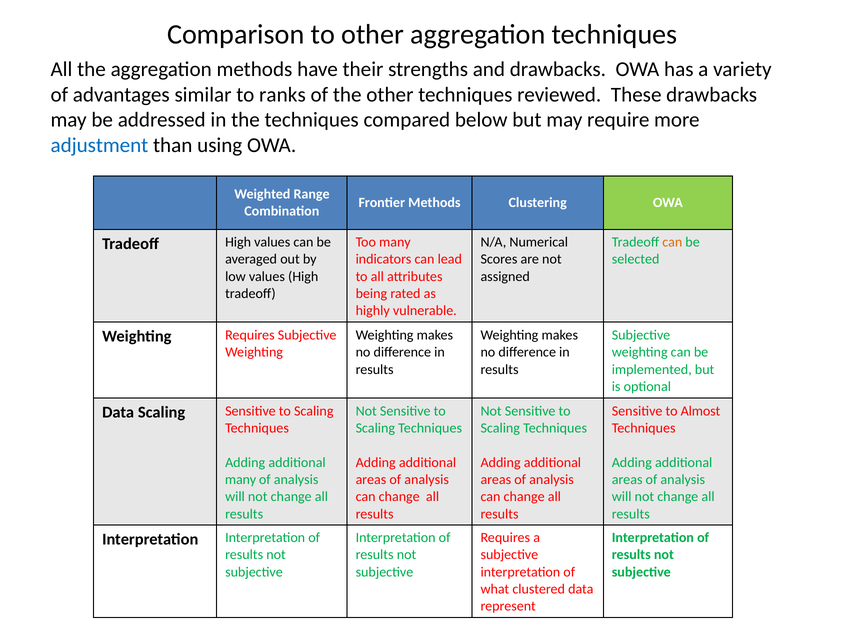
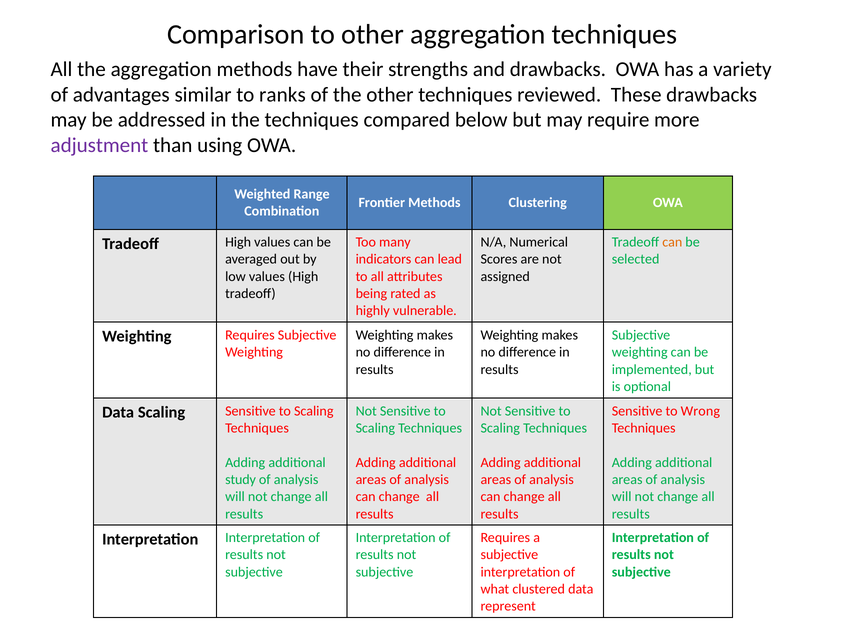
adjustment colour: blue -> purple
Almost: Almost -> Wrong
many at (241, 480): many -> study
